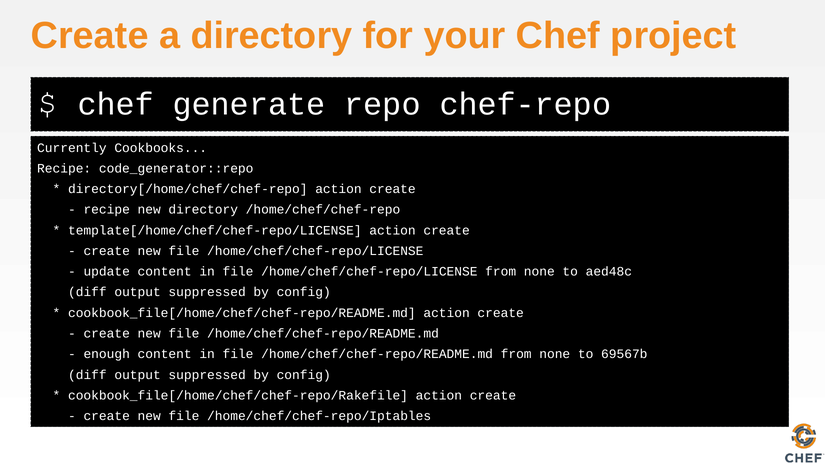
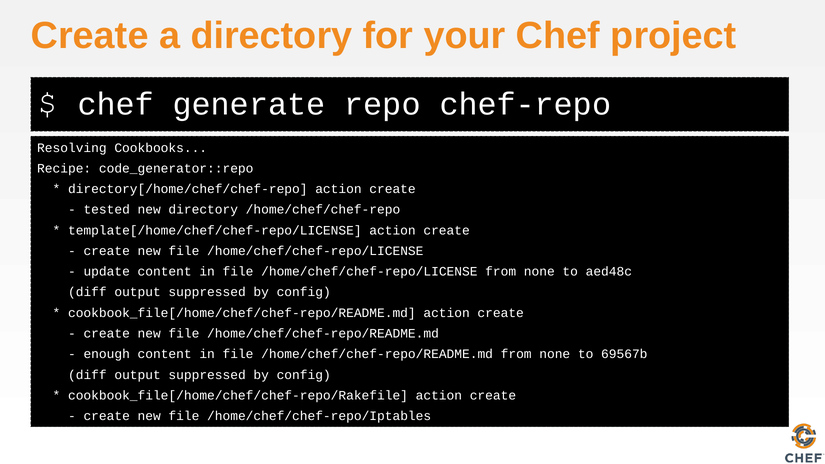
Currently: Currently -> Resolving
recipe at (107, 210): recipe -> tested
